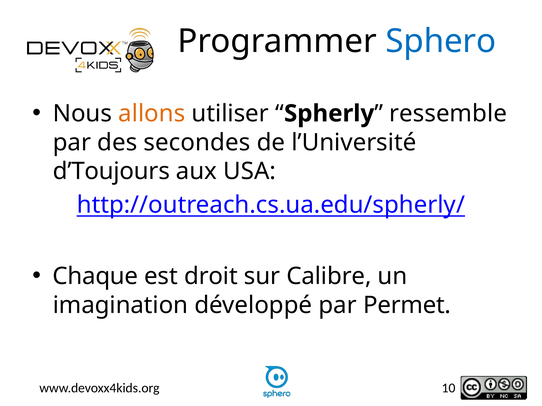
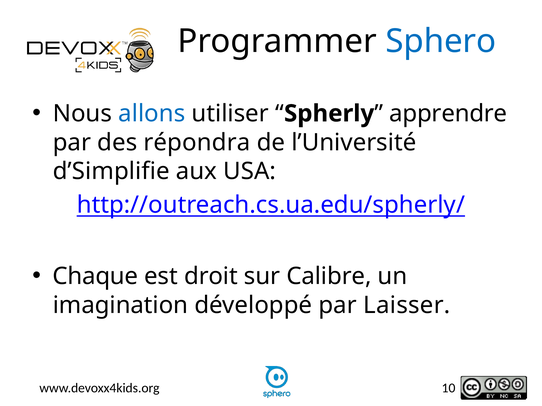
allons colour: orange -> blue
ressemble: ressemble -> apprendre
secondes: secondes -> répondra
d’Toujours: d’Toujours -> d’Simplifie
Permet: Permet -> Laisser
